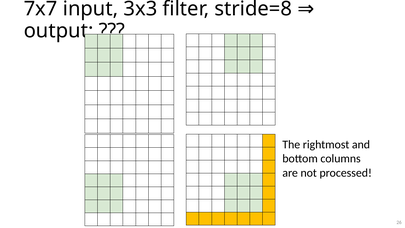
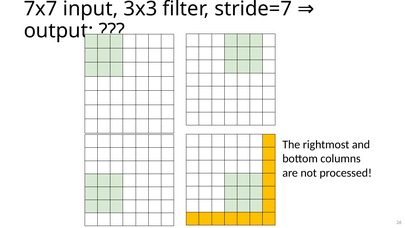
stride=8: stride=8 -> stride=7
